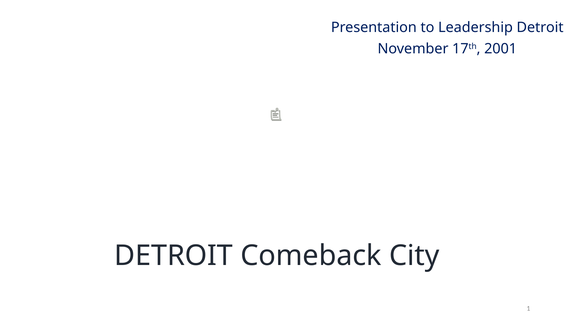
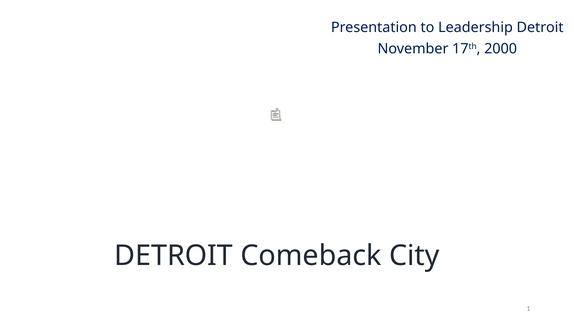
2001: 2001 -> 2000
